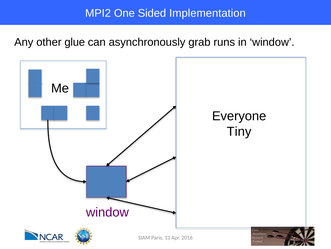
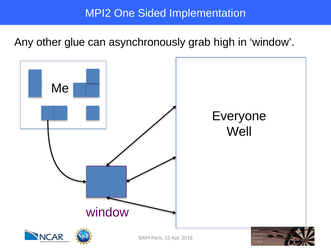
runs: runs -> high
Tiny: Tiny -> Well
